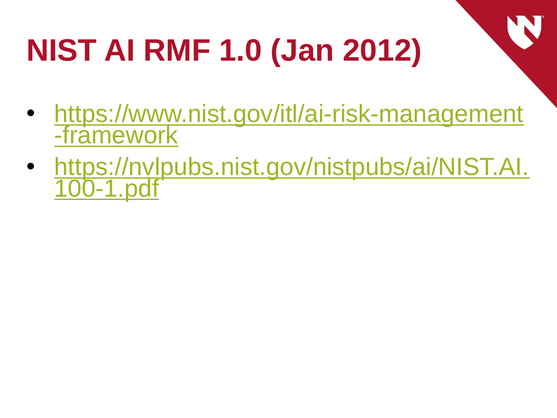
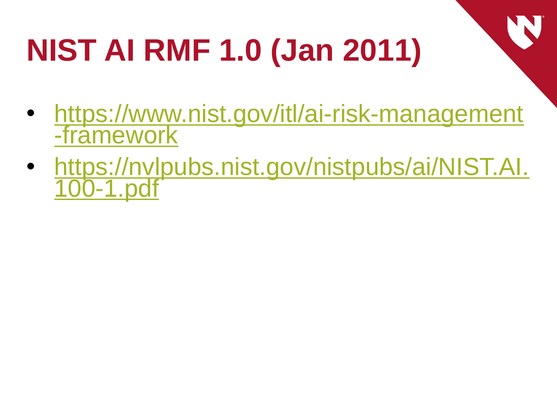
2012: 2012 -> 2011
